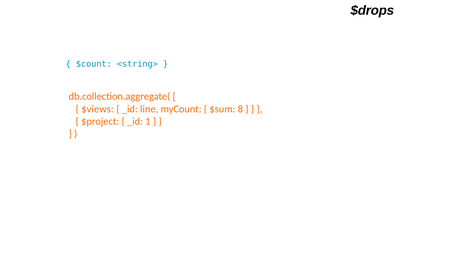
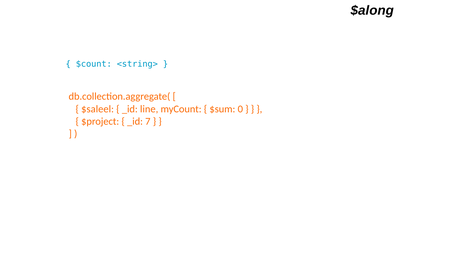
$drops: $drops -> $along
$views: $views -> $saleel
8: 8 -> 0
1: 1 -> 7
